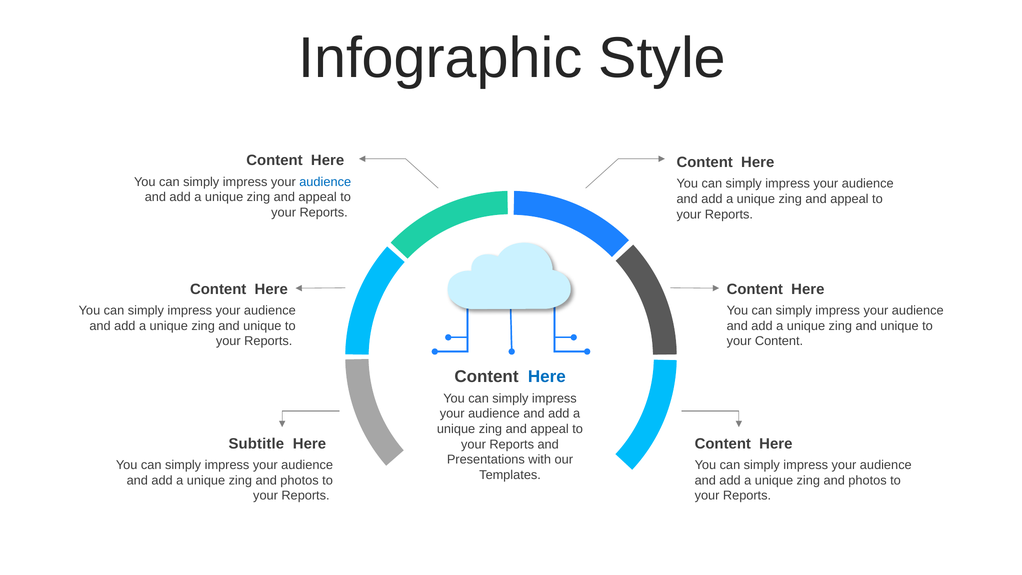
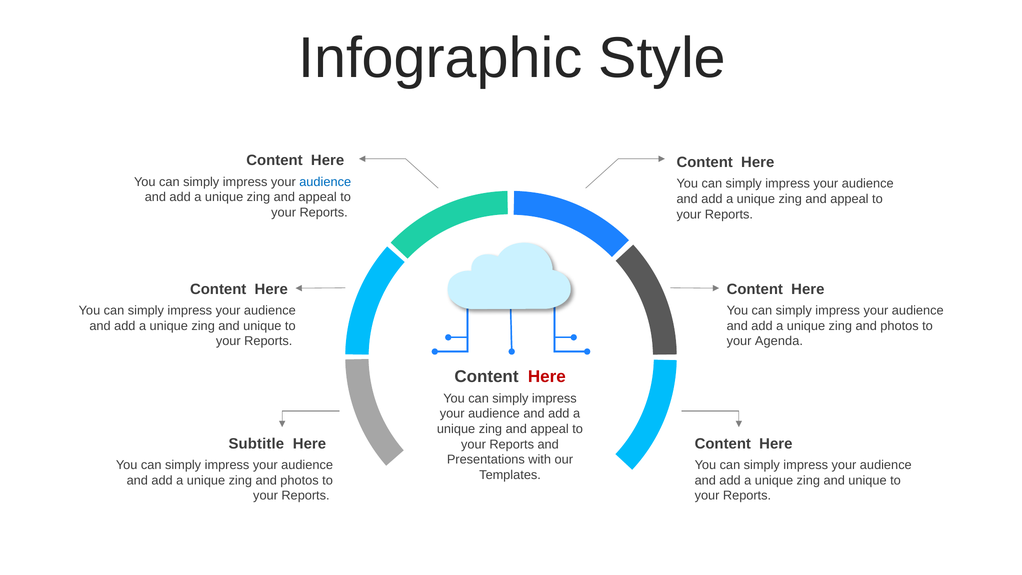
unique at (899, 326): unique -> photos
your Content: Content -> Agenda
Here at (547, 376) colour: blue -> red
photos at (868, 480): photos -> unique
